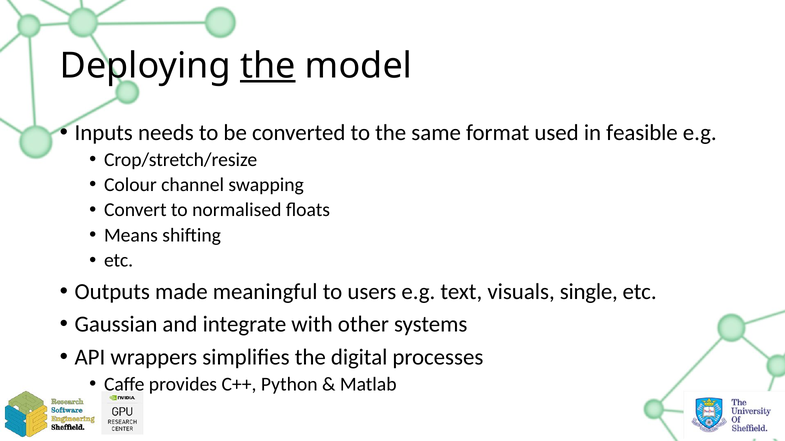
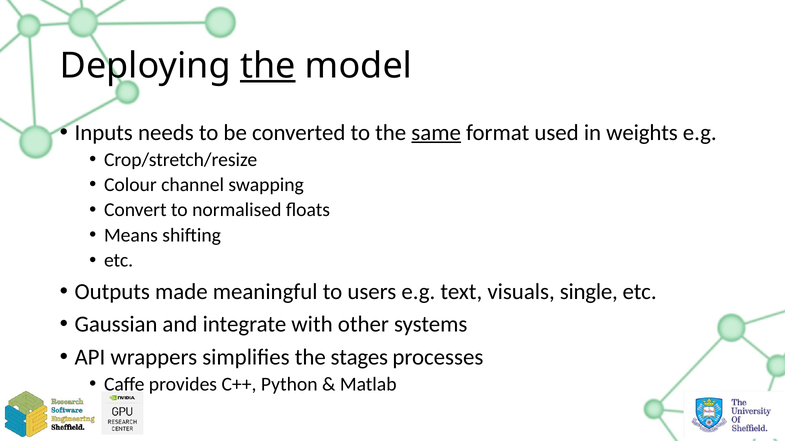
same underline: none -> present
feasible: feasible -> weights
digital: digital -> stages
